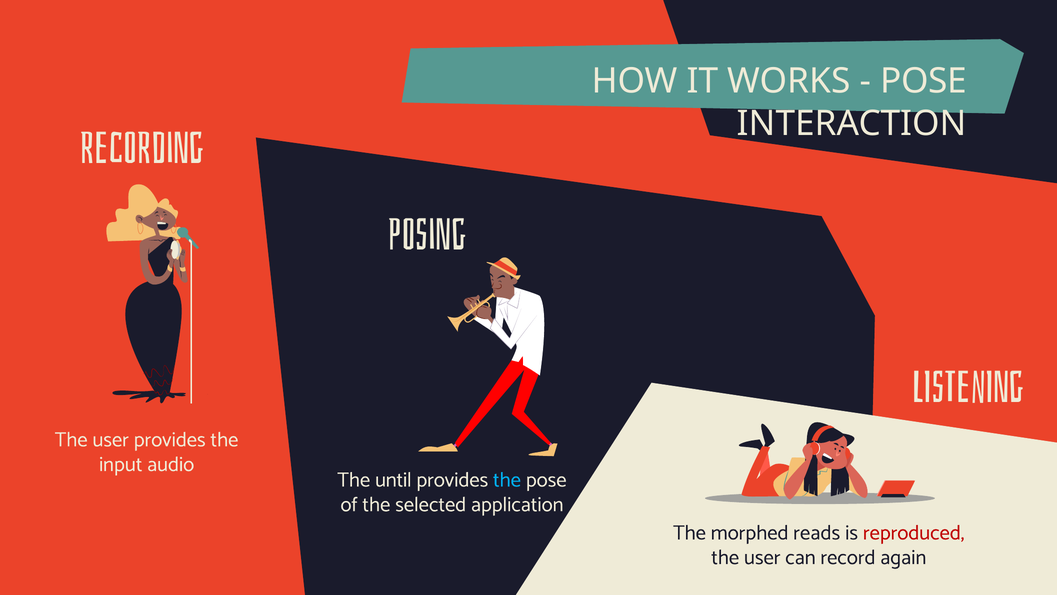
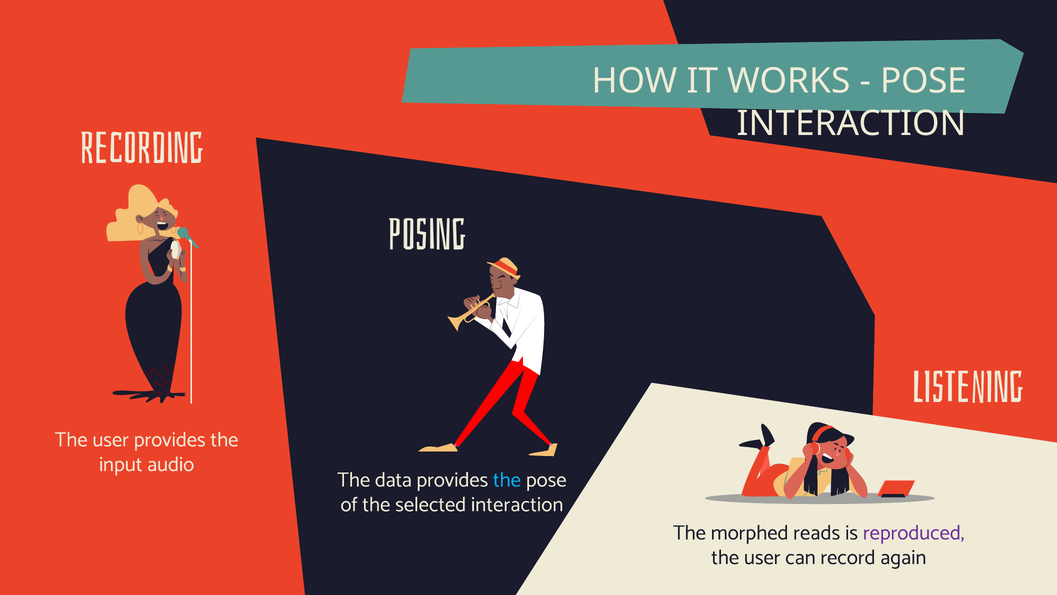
until: until -> data
selected application: application -> interaction
reproduced colour: red -> purple
